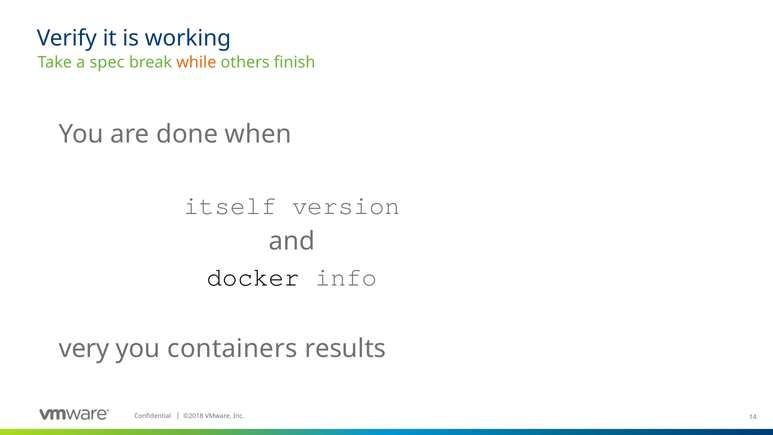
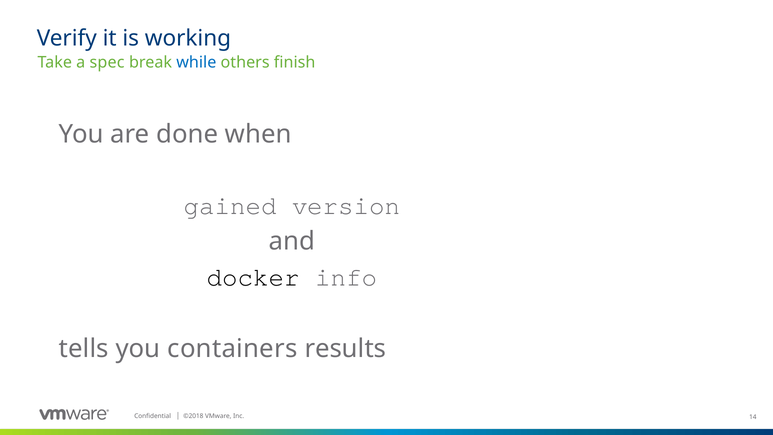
while colour: orange -> blue
itself: itself -> gained
very: very -> tells
